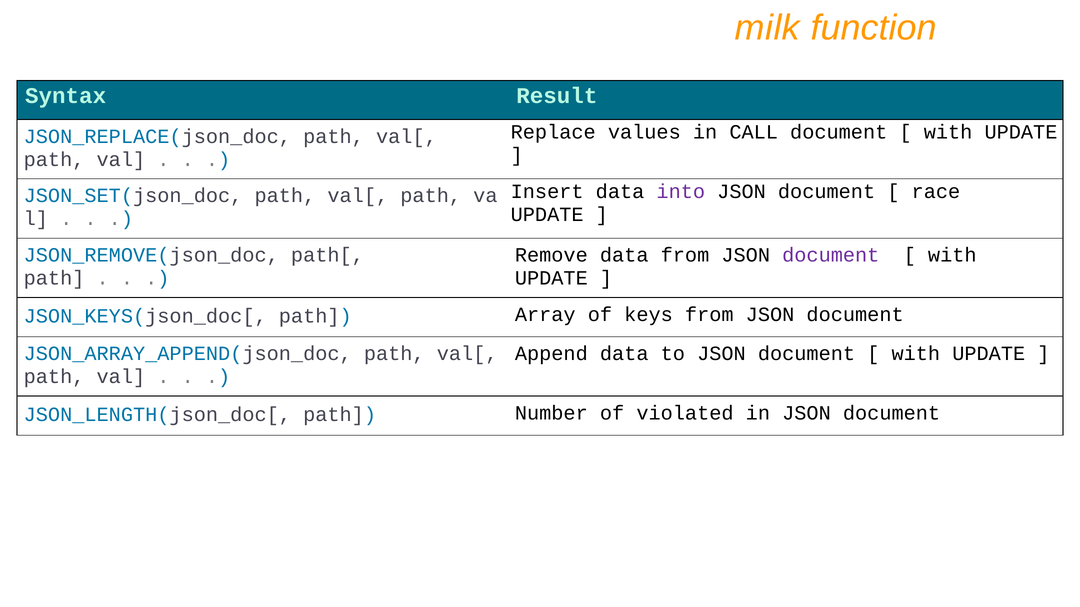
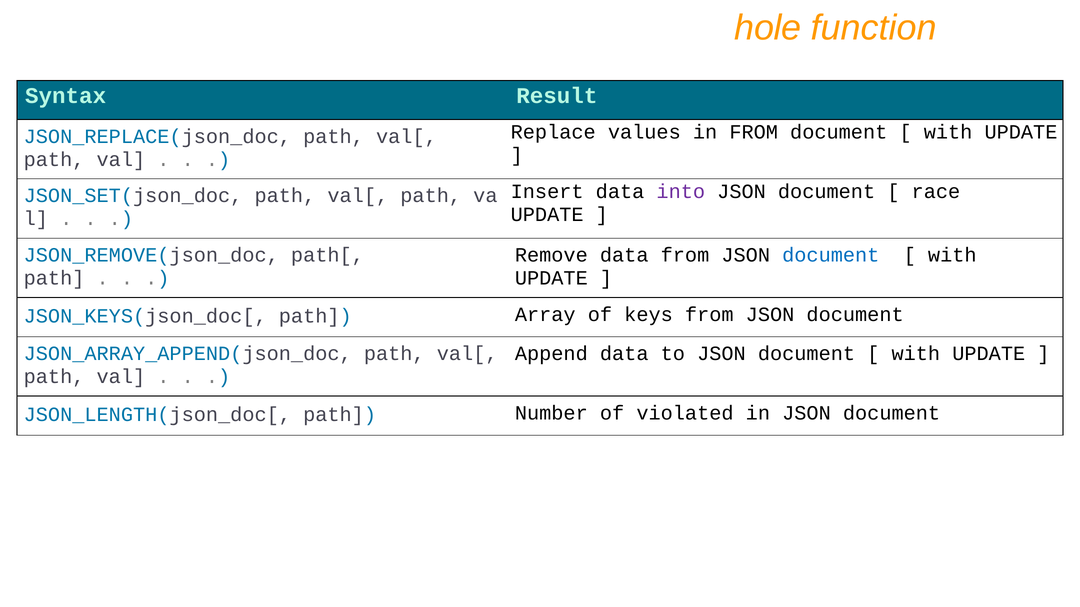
milk: milk -> hole
in CALL: CALL -> FROM
document at (831, 255) colour: purple -> blue
